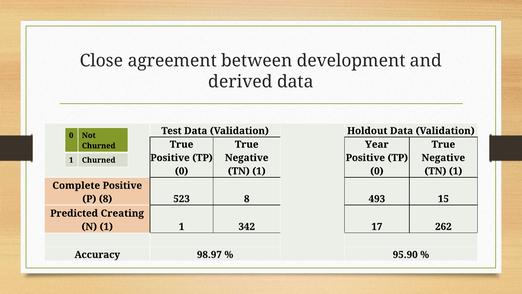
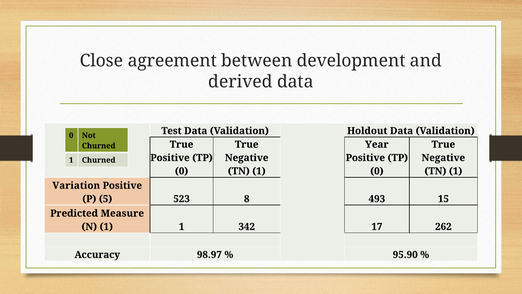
Complete: Complete -> Variation
P 8: 8 -> 5
Creating: Creating -> Measure
